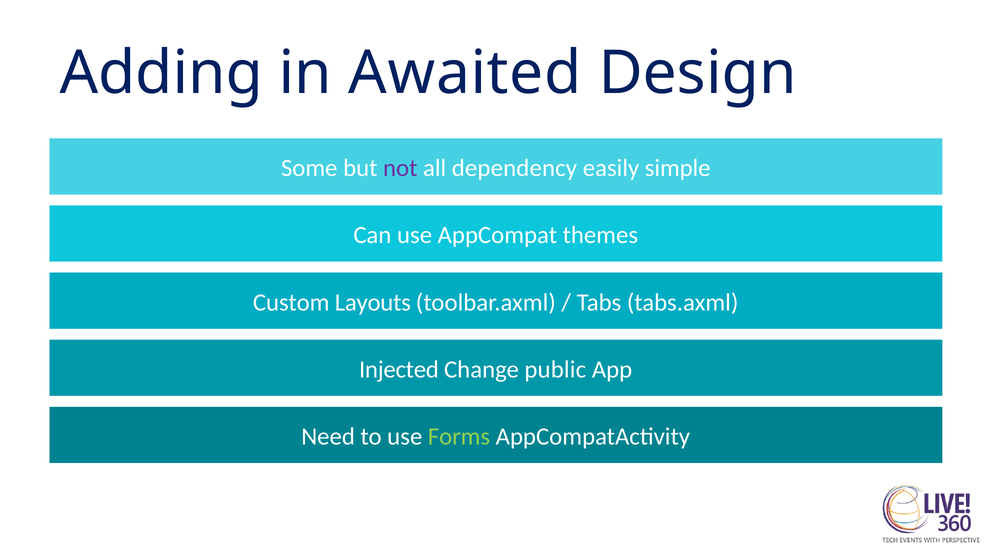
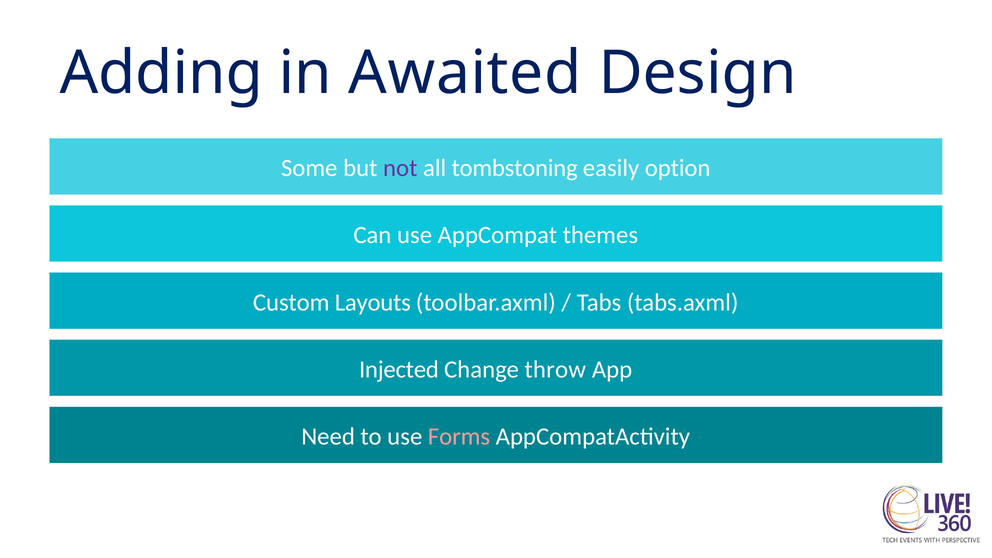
dependency: dependency -> tombstoning
simple: simple -> option
public: public -> throw
Forms colour: light green -> pink
